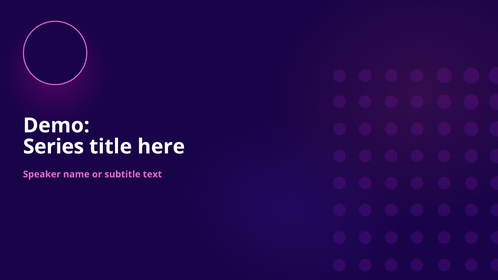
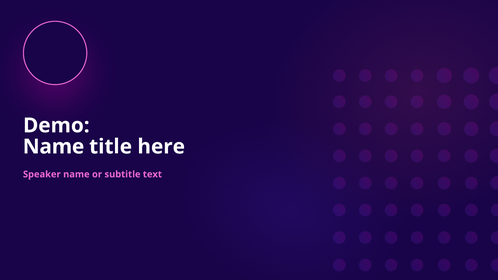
Series at (53, 147): Series -> Name
